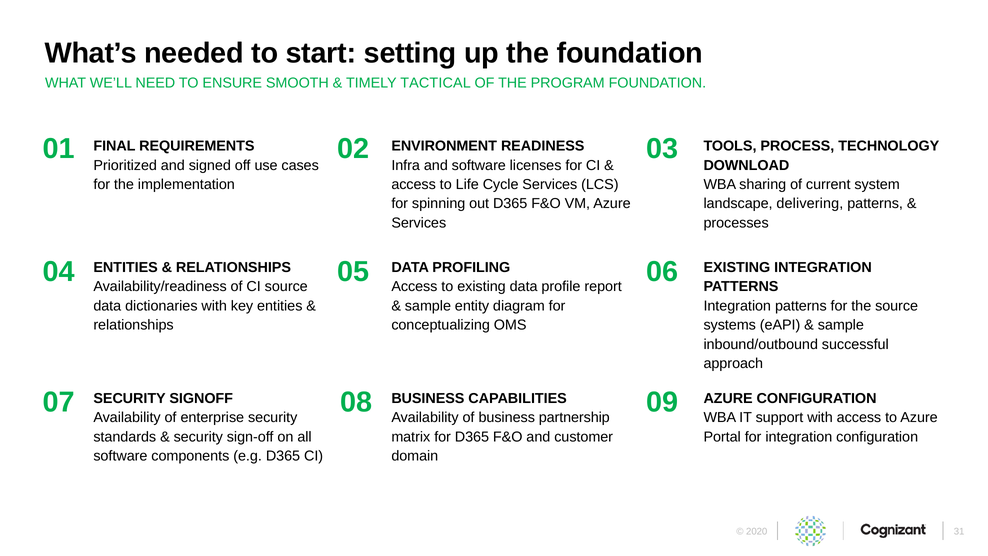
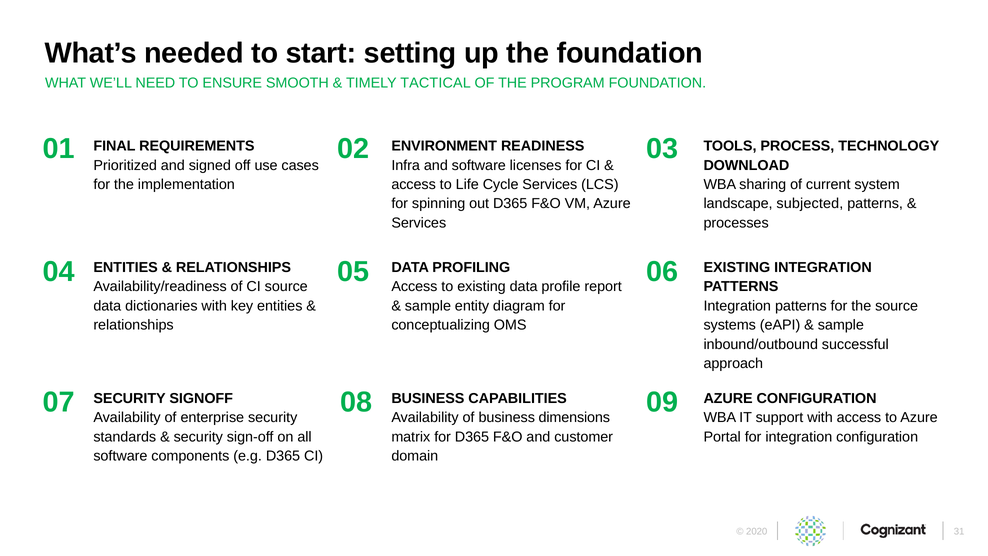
delivering: delivering -> subjected
partnership: partnership -> dimensions
